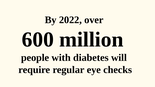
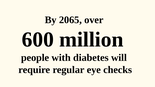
2022: 2022 -> 2065
